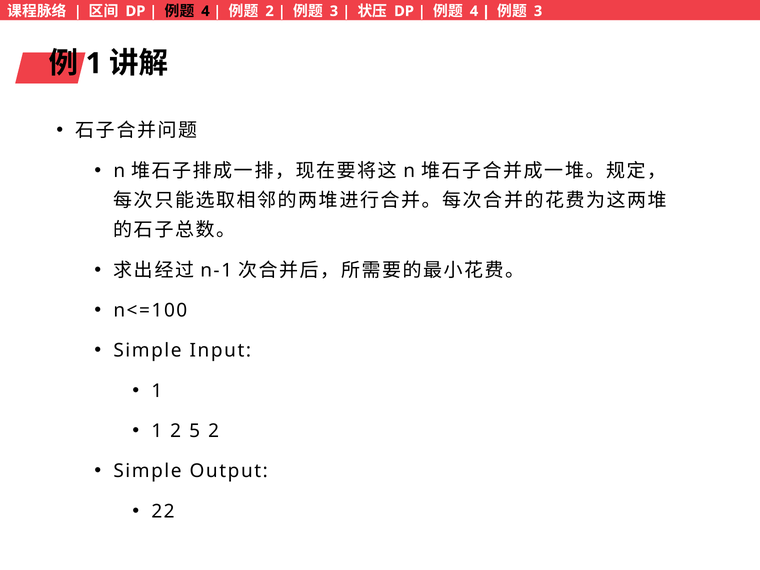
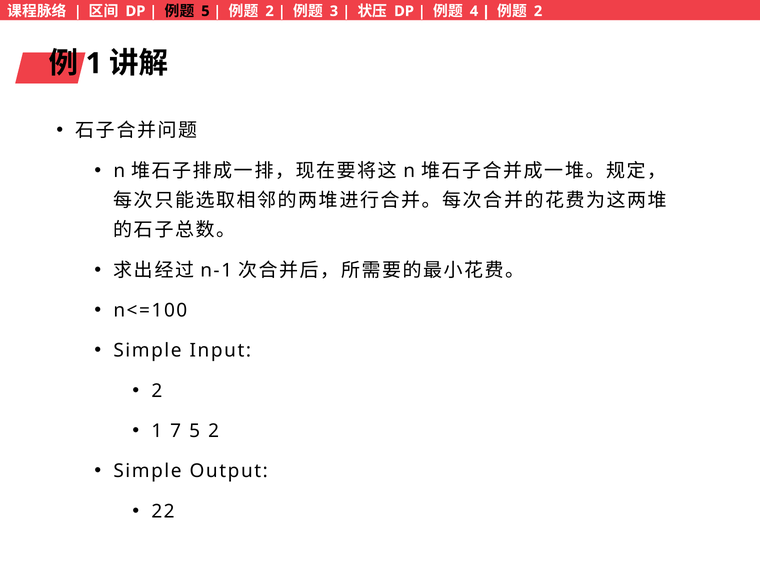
4 at (205, 11): 4 -> 5
3 at (538, 11): 3 -> 2
1 at (157, 391): 1 -> 2
1 2: 2 -> 7
